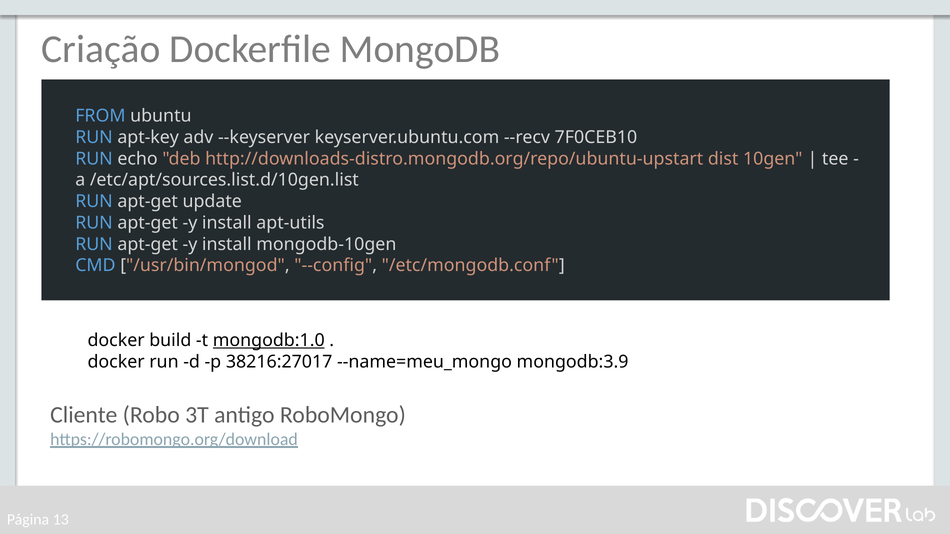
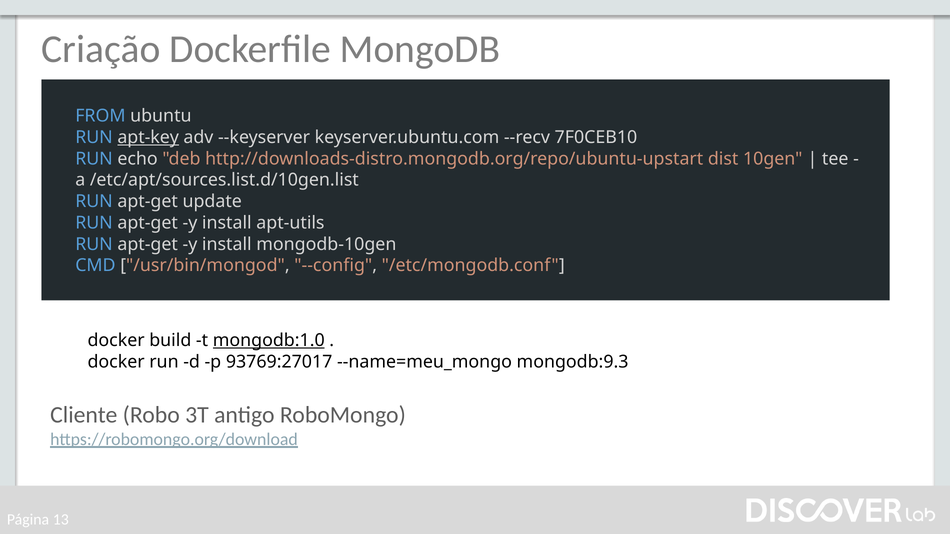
apt-key underline: none -> present
38216:27017: 38216:27017 -> 93769:27017
mongodb:3.9: mongodb:3.9 -> mongodb:9.3
